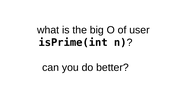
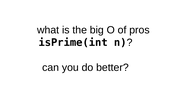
user: user -> pros
